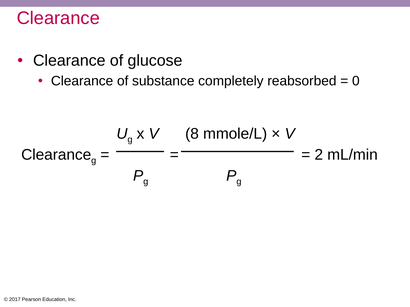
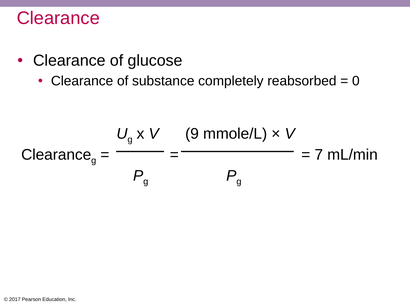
8: 8 -> 9
2: 2 -> 7
